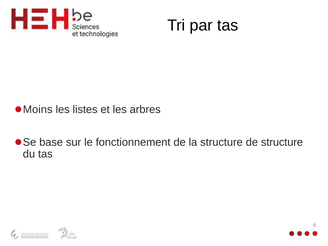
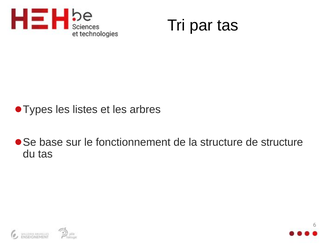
Moins: Moins -> Types
